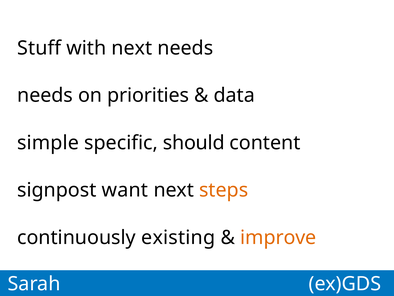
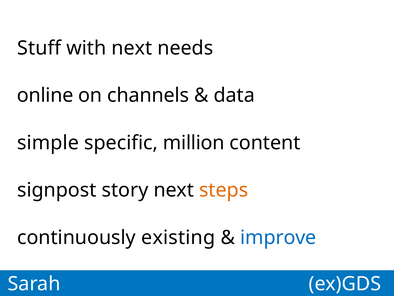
needs at (45, 95): needs -> online
priorities: priorities -> channels
should: should -> million
want: want -> story
improve colour: orange -> blue
